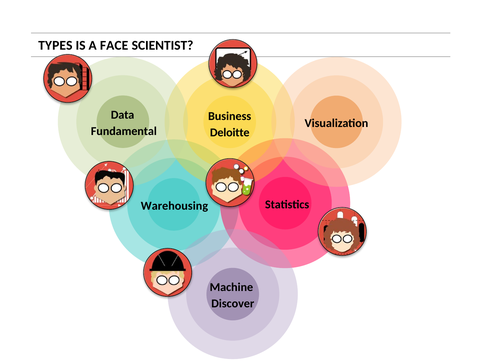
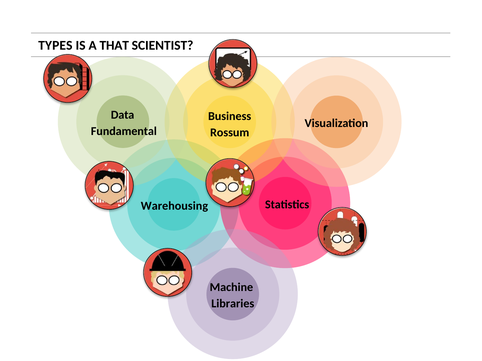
FACE: FACE -> THAT
Deloitte: Deloitte -> Rossum
Discover: Discover -> Libraries
